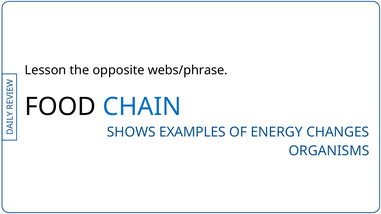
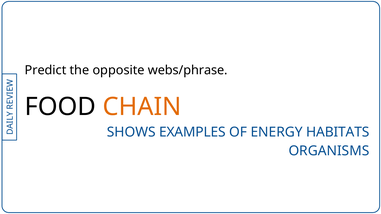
Lesson: Lesson -> Predict
CHAIN colour: blue -> orange
CHANGES: CHANGES -> HABITATS
